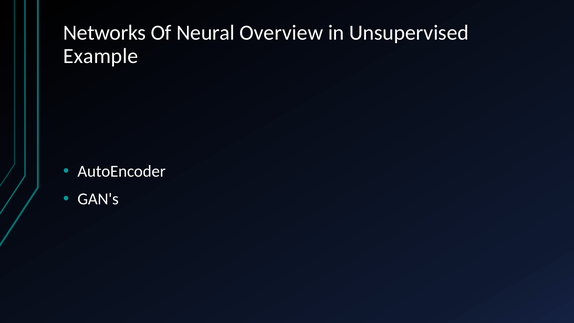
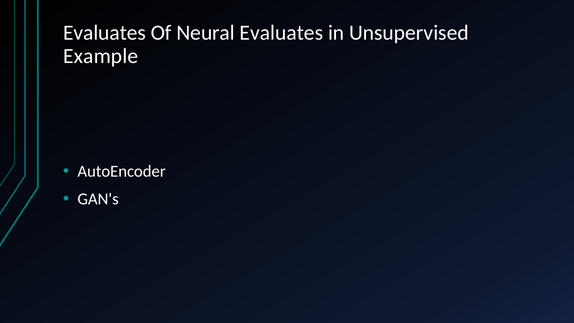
Networks at (105, 33): Networks -> Evaluates
Neural Overview: Overview -> Evaluates
